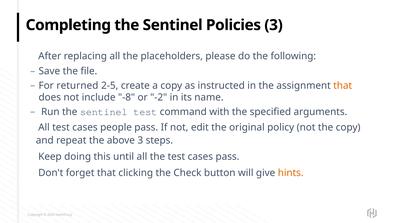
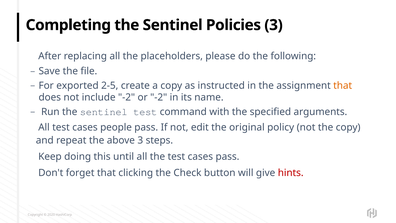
returned: returned -> exported
include -8: -8 -> -2
hints colour: orange -> red
